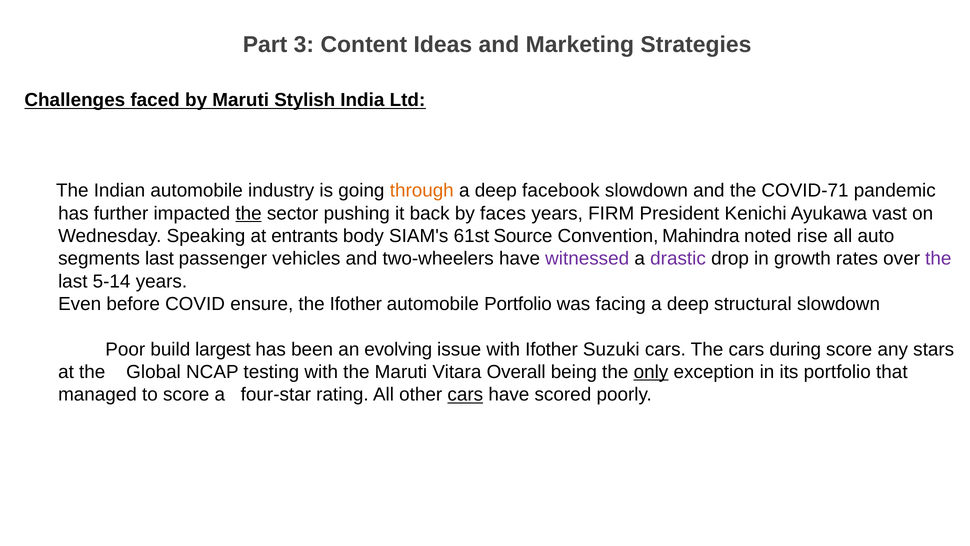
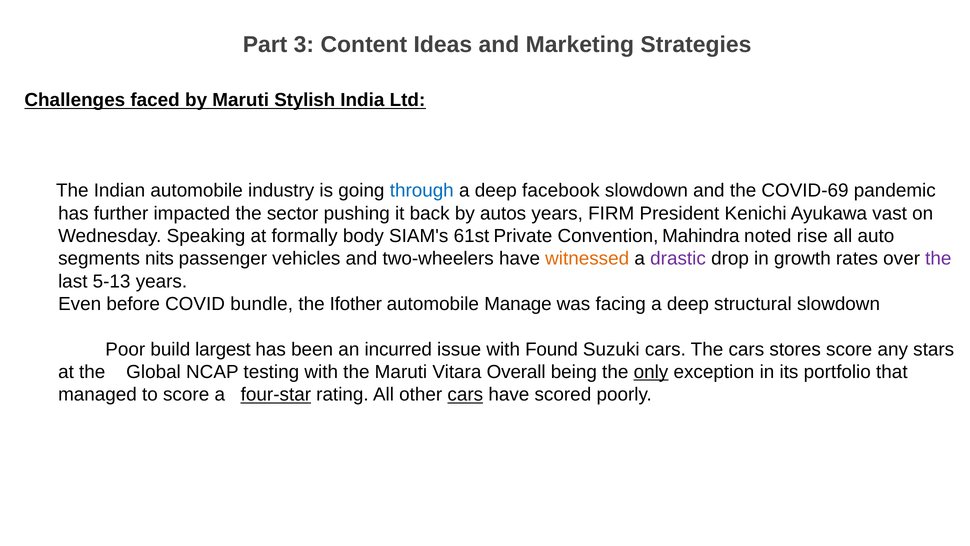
through colour: orange -> blue
COVID-71: COVID-71 -> COVID-69
the at (249, 213) underline: present -> none
faces: faces -> autos
entrants: entrants -> formally
Source: Source -> Private
segments last: last -> nits
witnessed colour: purple -> orange
5-14: 5-14 -> 5-13
ensure: ensure -> bundle
automobile Portfolio: Portfolio -> Manage
evolving: evolving -> incurred
with Ifother: Ifother -> Found
during: during -> stores
four-star underline: none -> present
